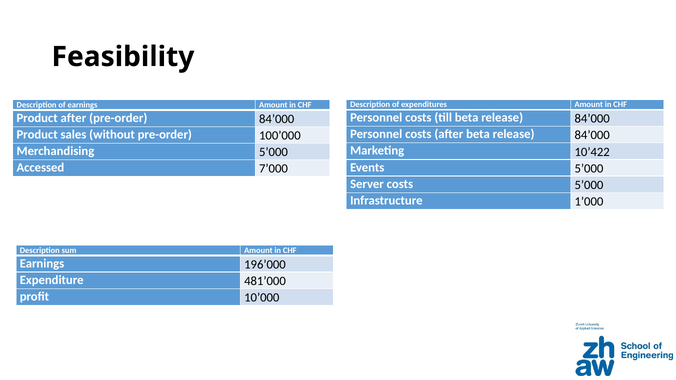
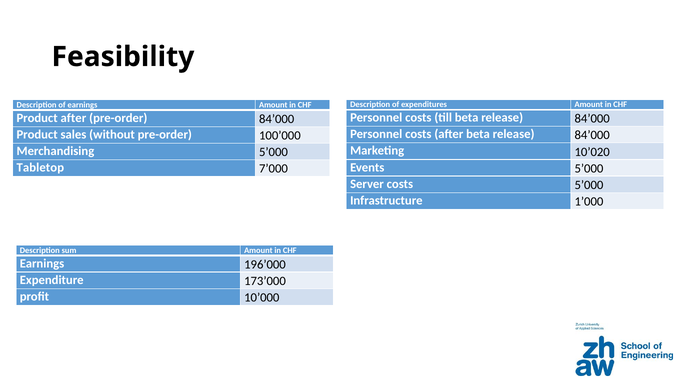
10’422: 10’422 -> 10’020
Accessed: Accessed -> Tabletop
481’000: 481’000 -> 173’000
